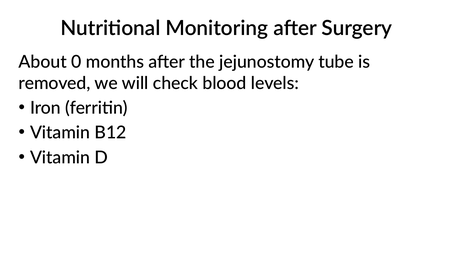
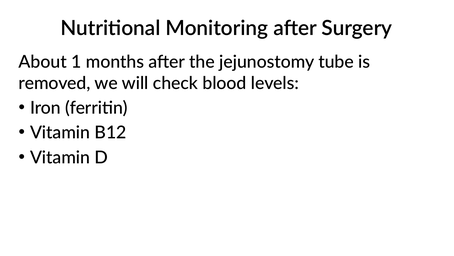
0: 0 -> 1
